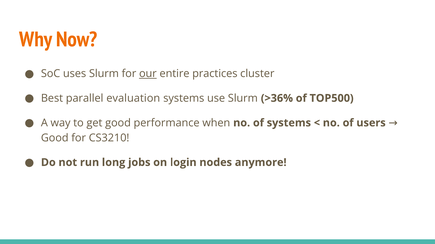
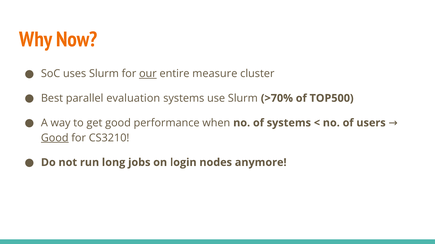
practices: practices -> measure
>36%: >36% -> >70%
Good at (55, 138) underline: none -> present
